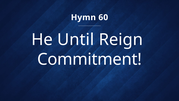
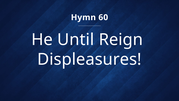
Commitment: Commitment -> Displeasures
